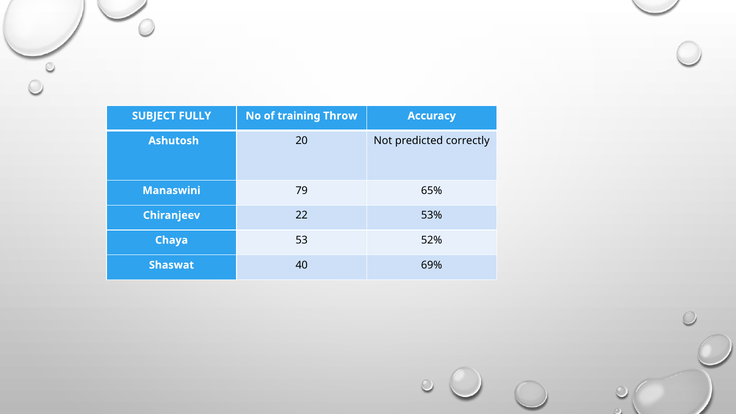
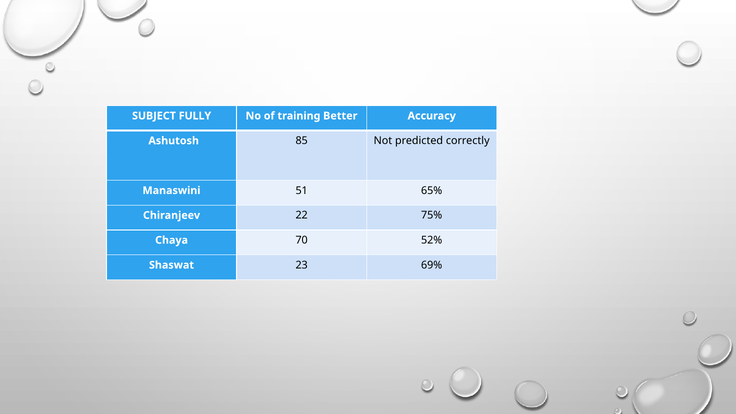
Throw: Throw -> Better
20: 20 -> 85
79: 79 -> 51
53%: 53% -> 75%
53: 53 -> 70
40: 40 -> 23
